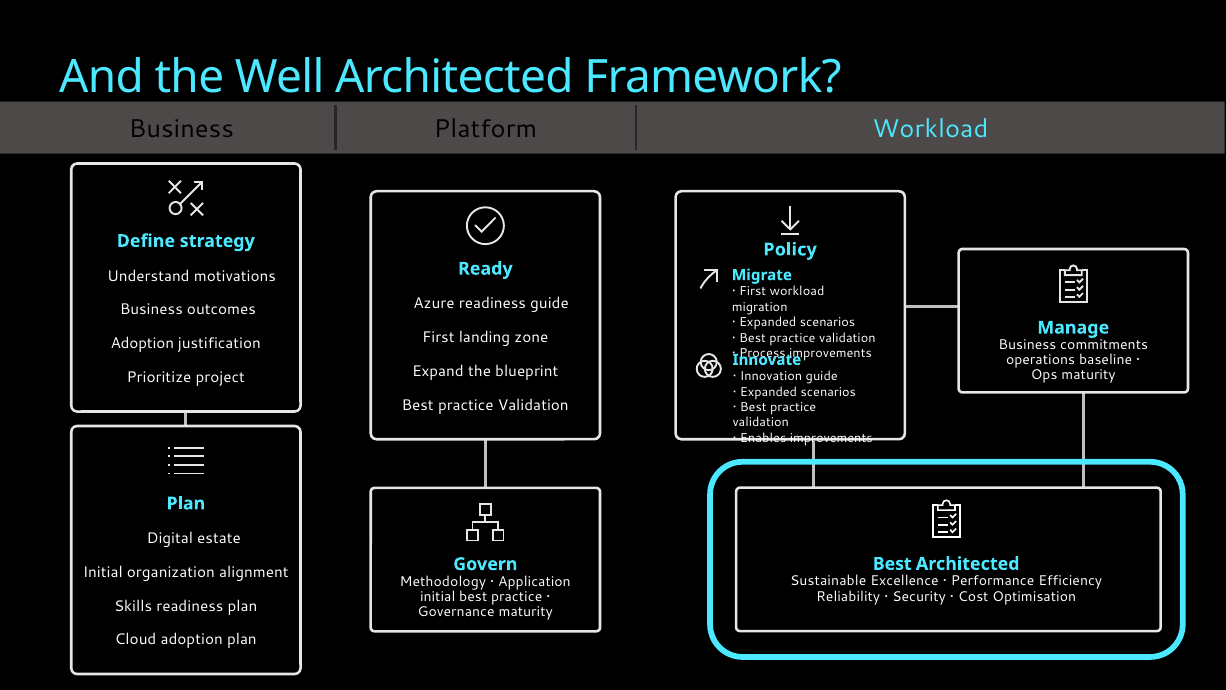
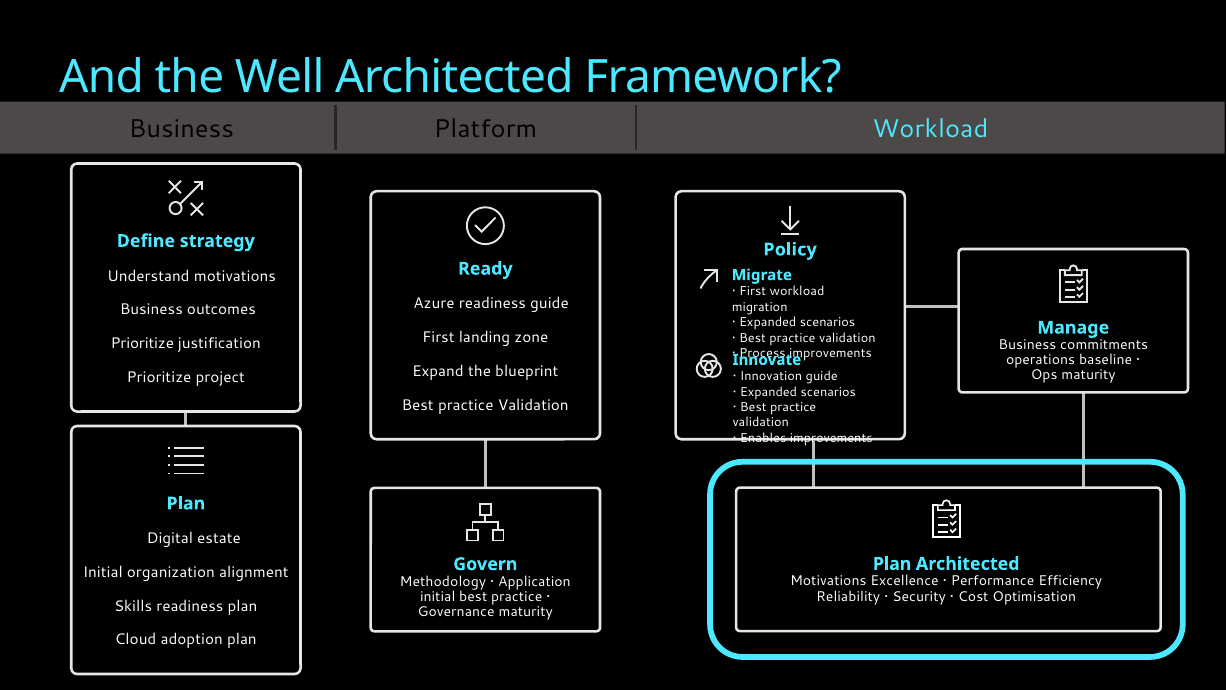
Adoption at (142, 343): Adoption -> Prioritize
Best at (892, 564): Best -> Plan
Sustainable at (828, 581): Sustainable -> Motivations
